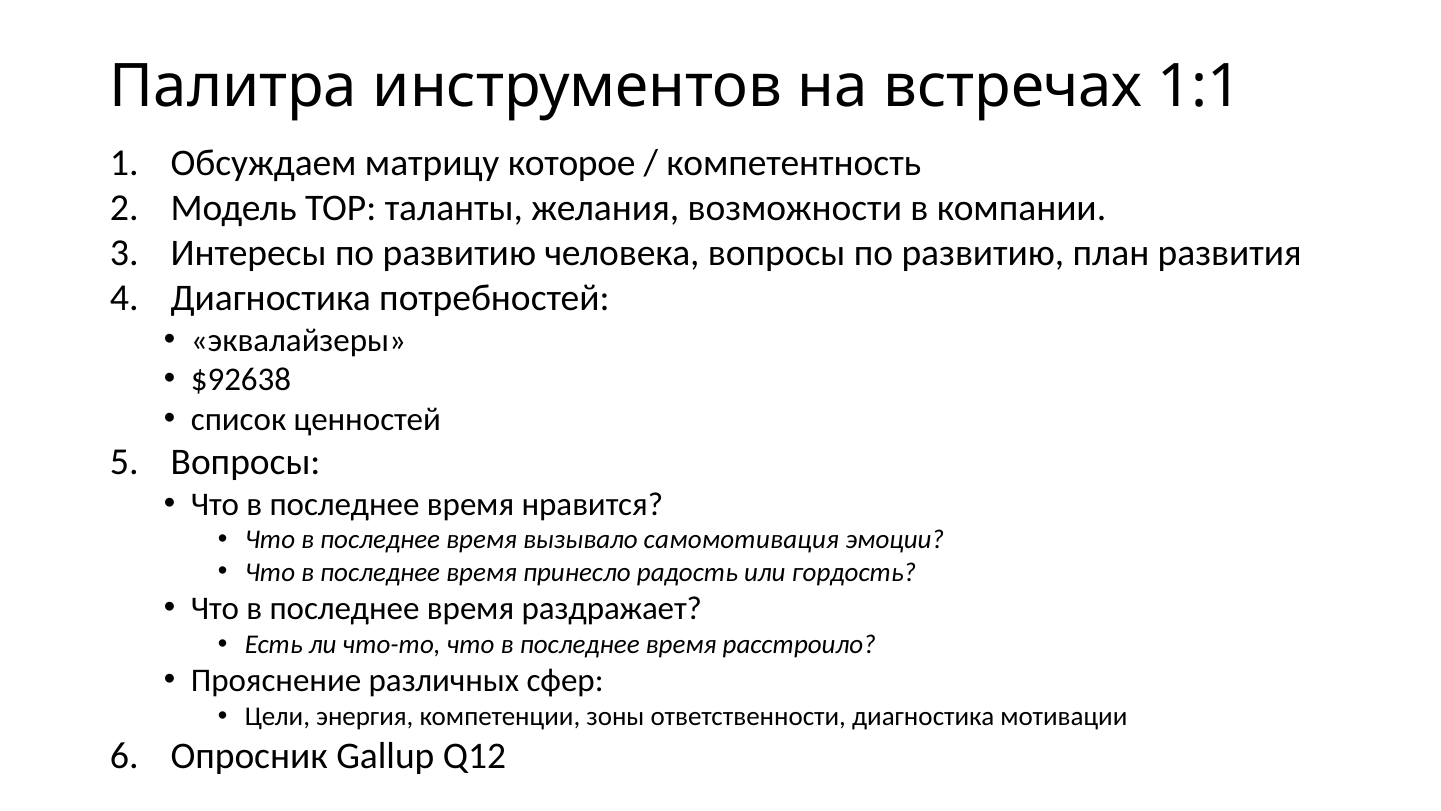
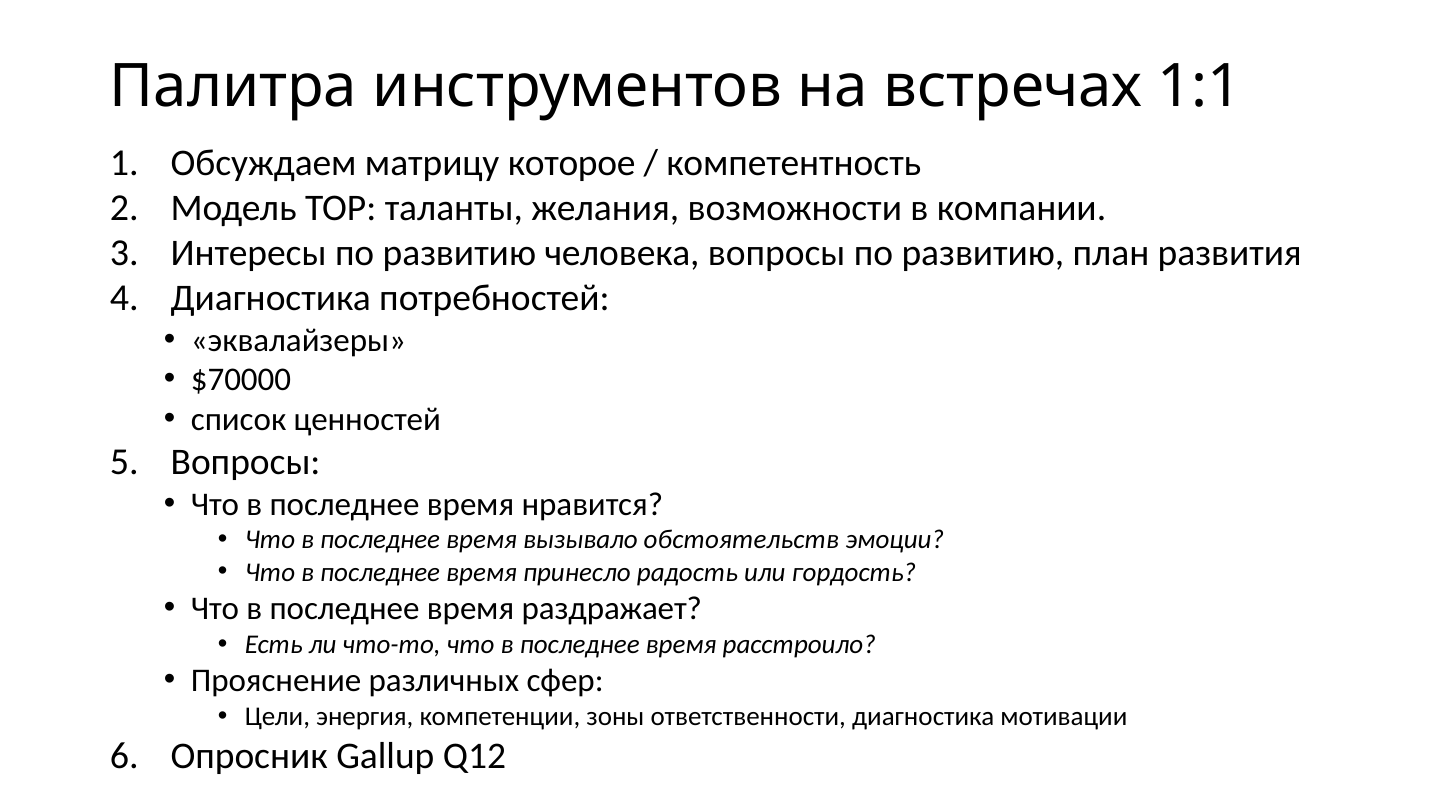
$92638: $92638 -> $70000
самомотивация: самомотивация -> обстоятельств
